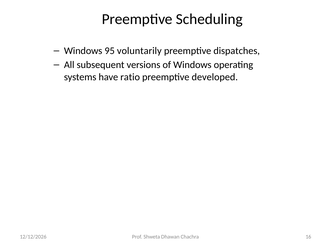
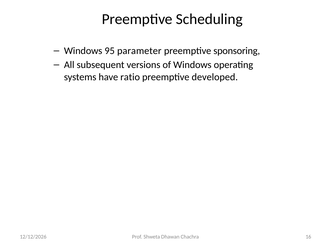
voluntarily: voluntarily -> parameter
dispatches: dispatches -> sponsoring
